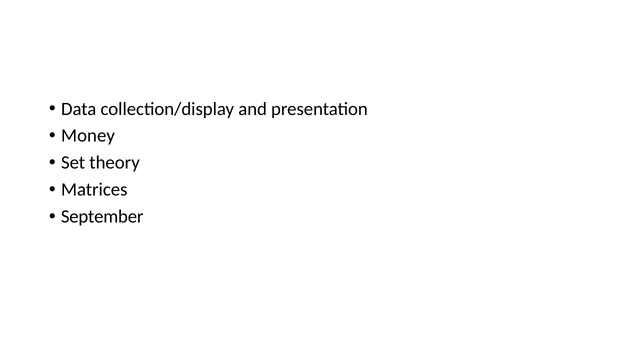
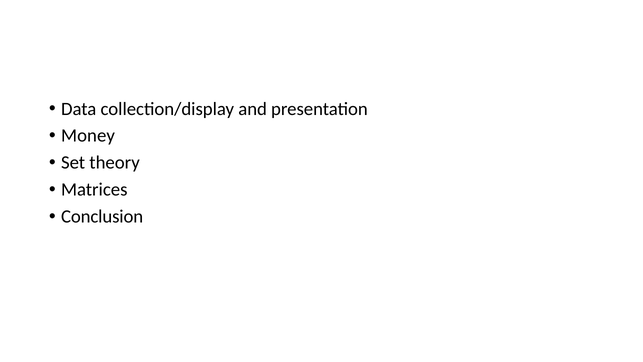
September: September -> Conclusion
